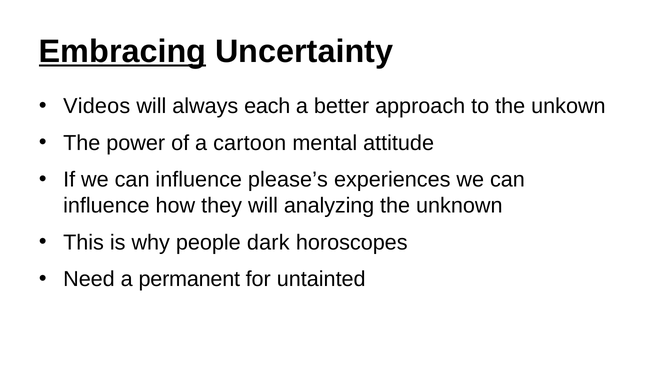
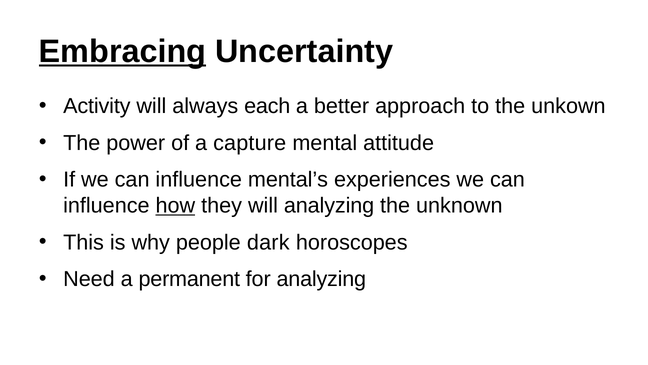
Videos: Videos -> Activity
cartoon: cartoon -> capture
please’s: please’s -> mental’s
how underline: none -> present
for untainted: untainted -> analyzing
